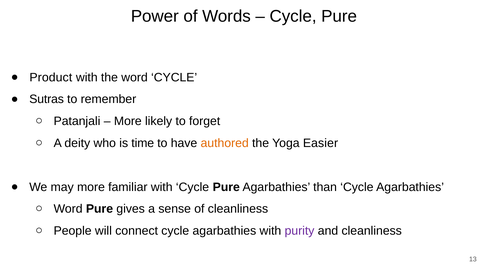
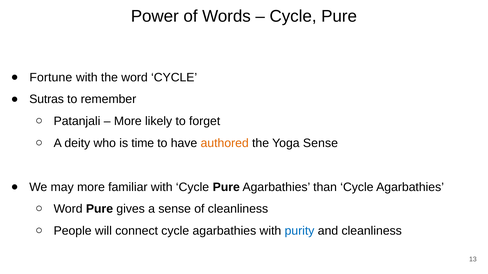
Product: Product -> Fortune
Yoga Easier: Easier -> Sense
purity colour: purple -> blue
